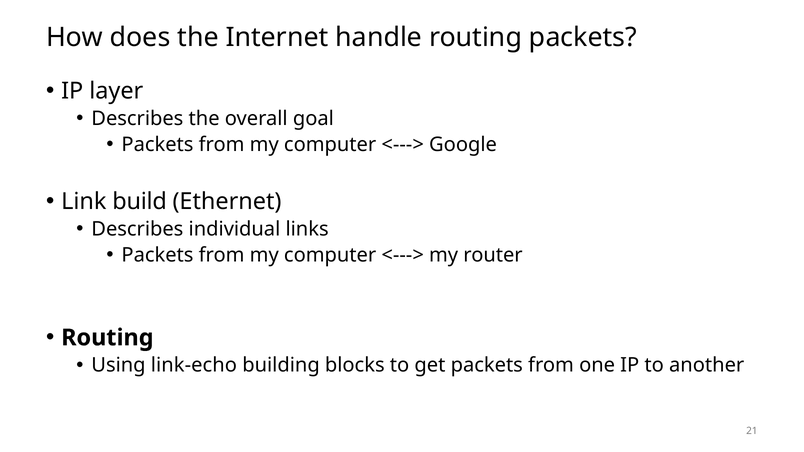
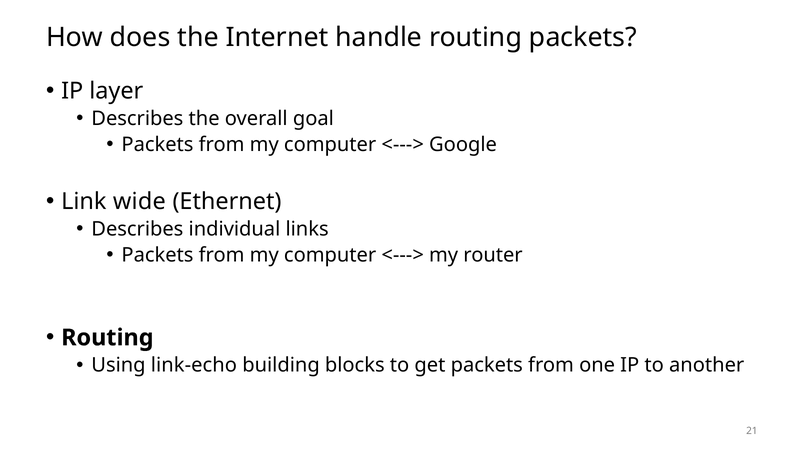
build: build -> wide
